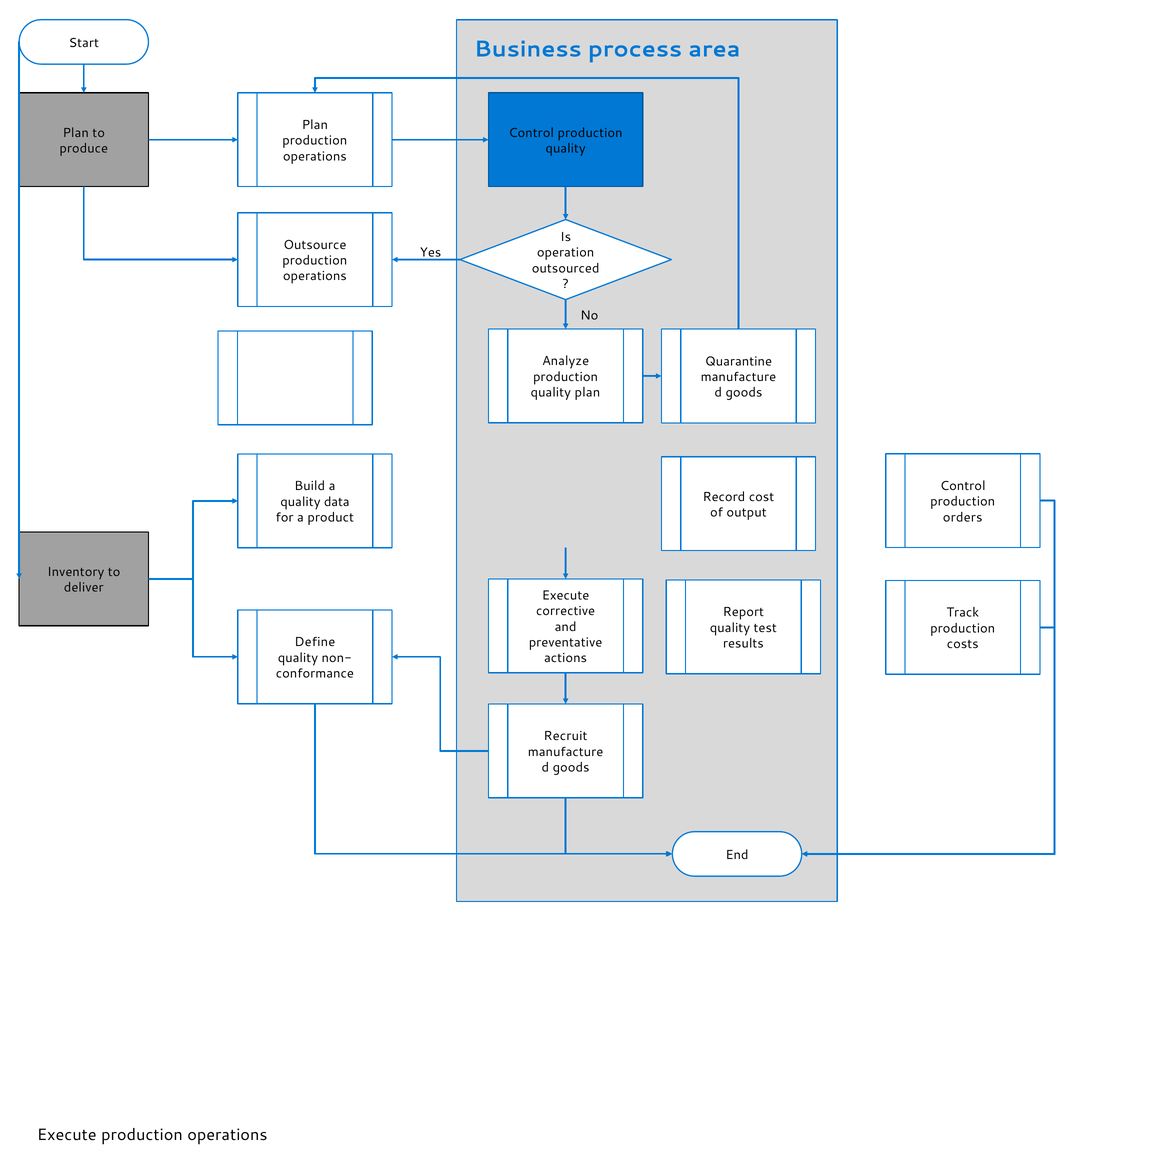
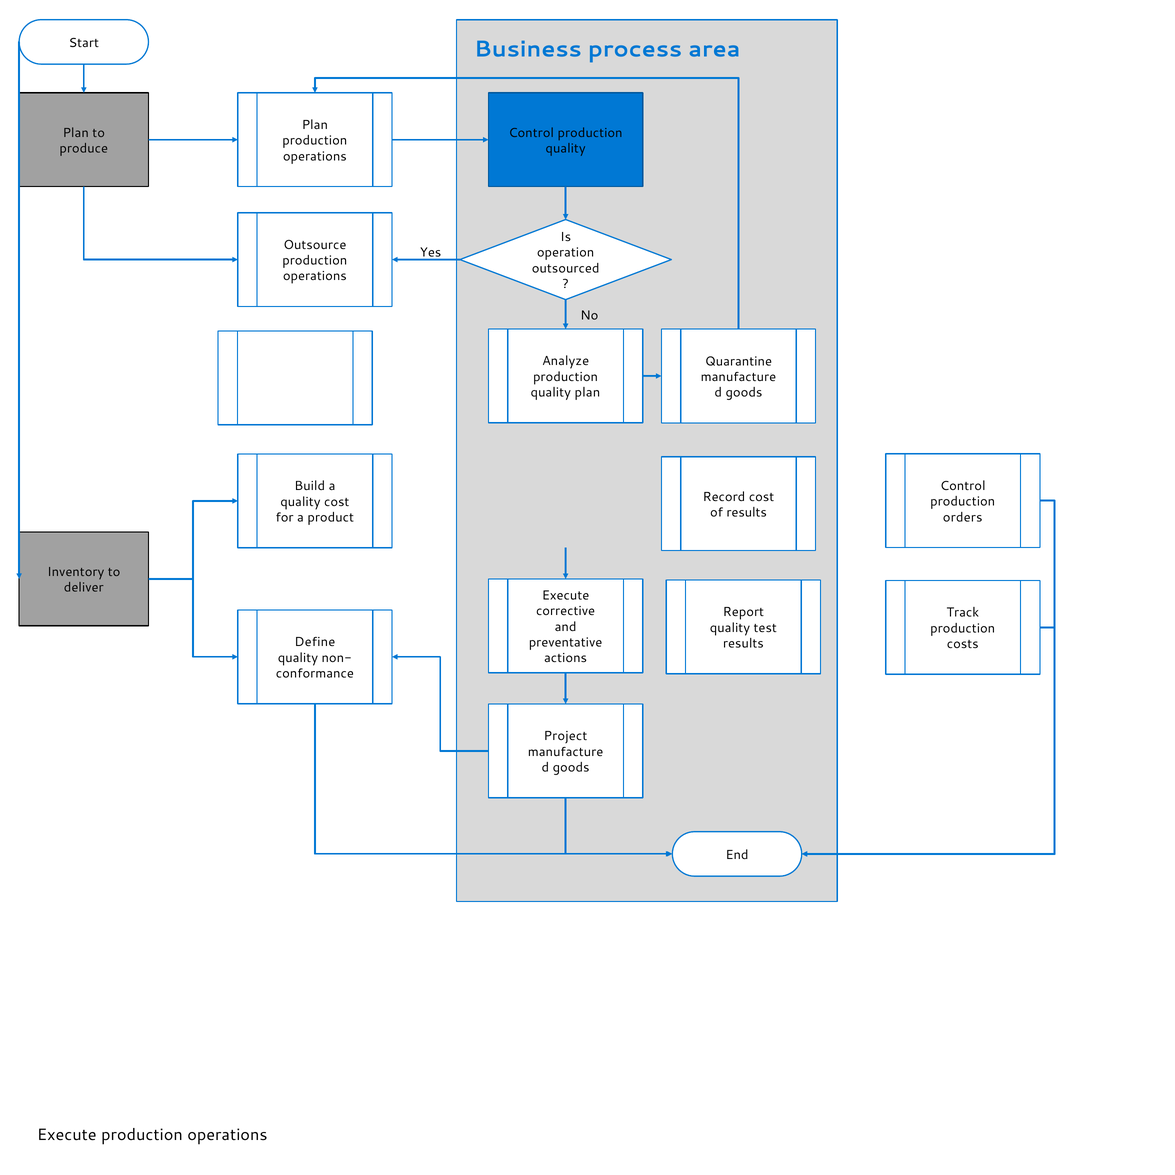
quality data: data -> cost
of output: output -> results
Recruit: Recruit -> Project
